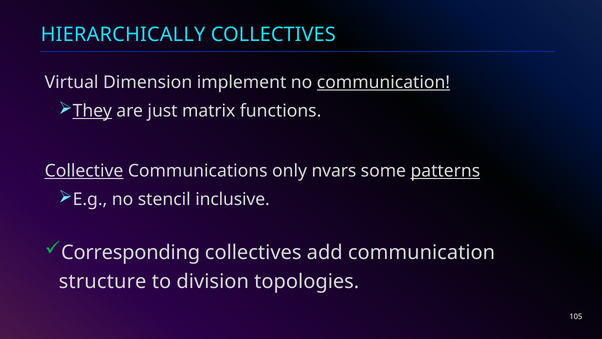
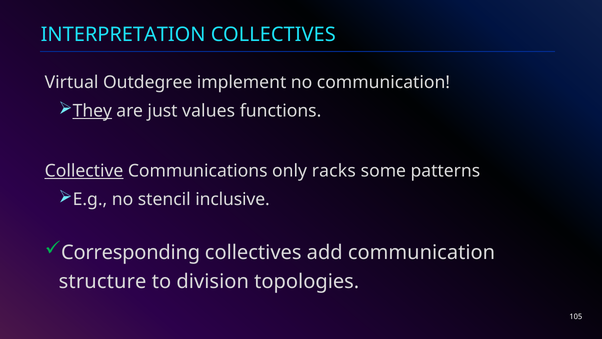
HIERARCHICALLY: HIERARCHICALLY -> INTERPRETATION
Dimension: Dimension -> Outdegree
communication at (383, 83) underline: present -> none
matrix: matrix -> values
nvars: nvars -> racks
patterns underline: present -> none
